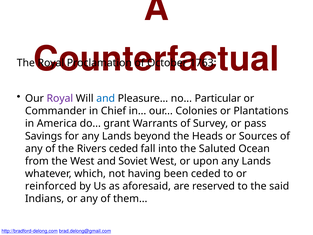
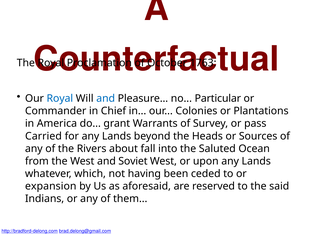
Royal at (60, 98) colour: purple -> blue
Savings: Savings -> Carried
Rivers ceded: ceded -> about
reinforced: reinforced -> expansion
